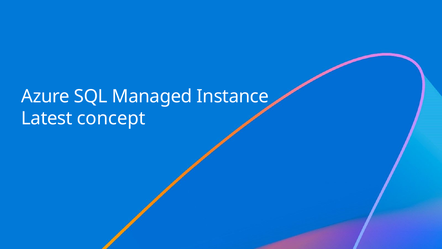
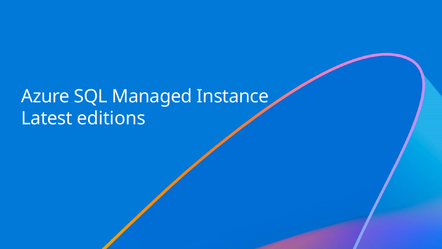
concept: concept -> editions
